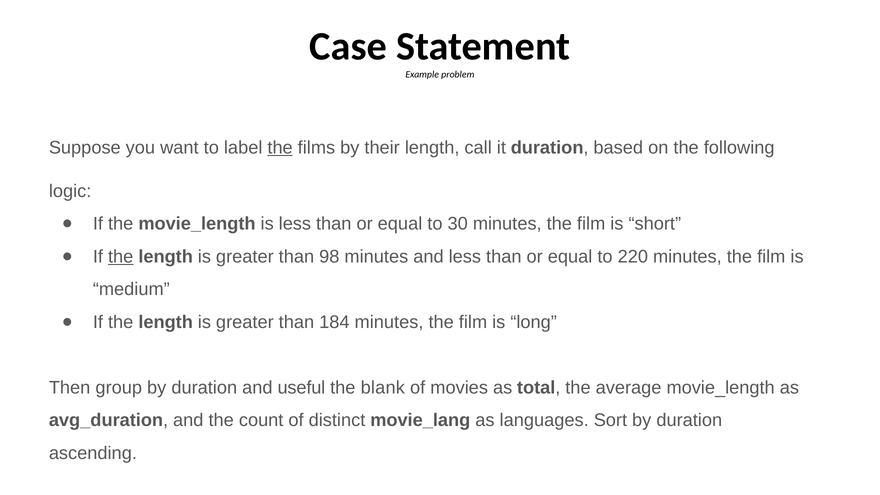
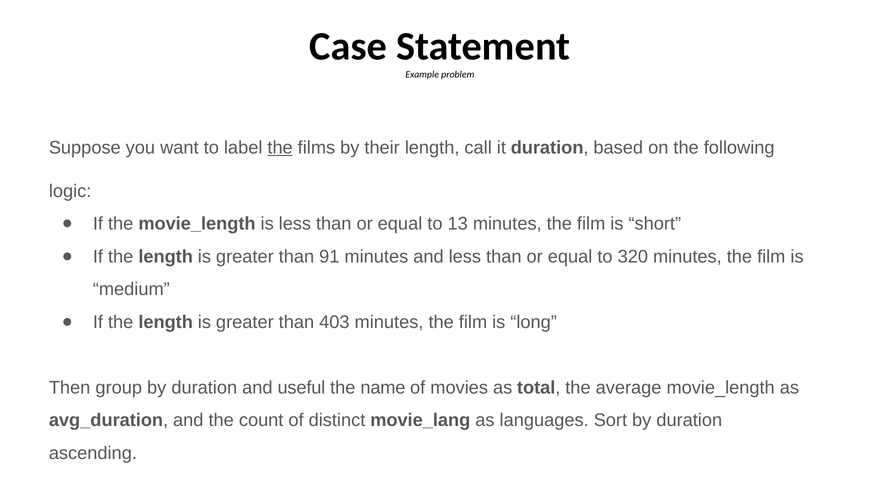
30: 30 -> 13
the at (121, 257) underline: present -> none
98: 98 -> 91
220: 220 -> 320
184: 184 -> 403
blank: blank -> name
